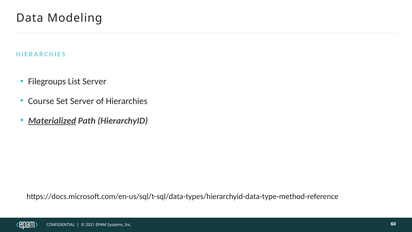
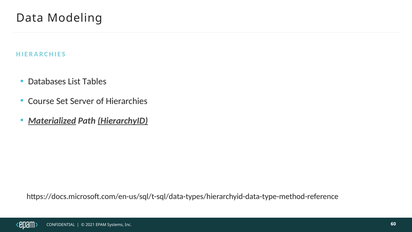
Filegroups: Filegroups -> Databases
List Server: Server -> Tables
HierarchyID underline: none -> present
